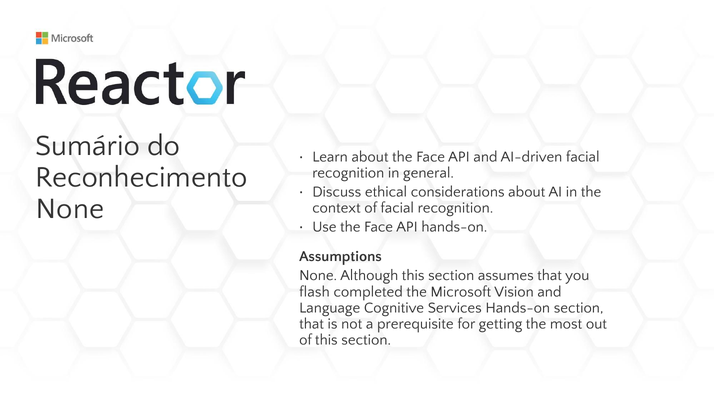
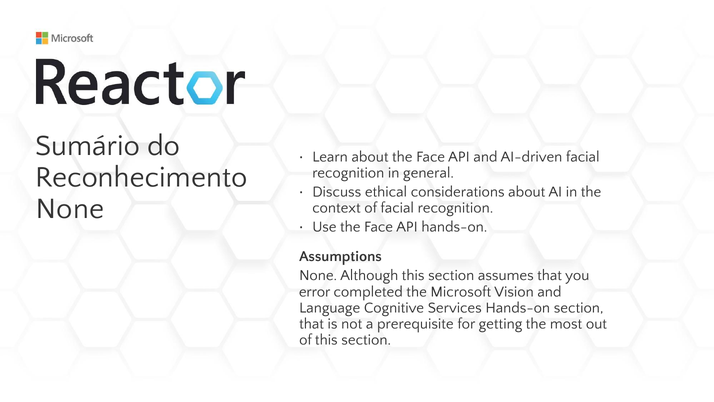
flash: flash -> error
